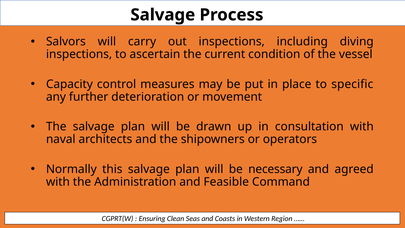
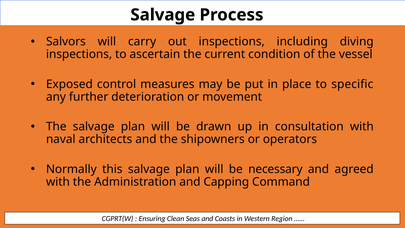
Capacity: Capacity -> Exposed
Feasible: Feasible -> Capping
